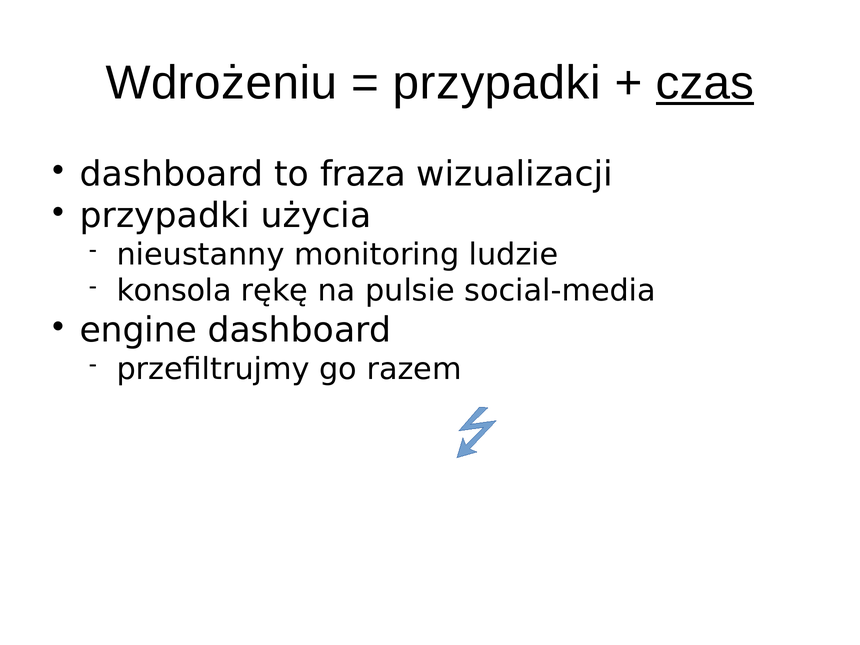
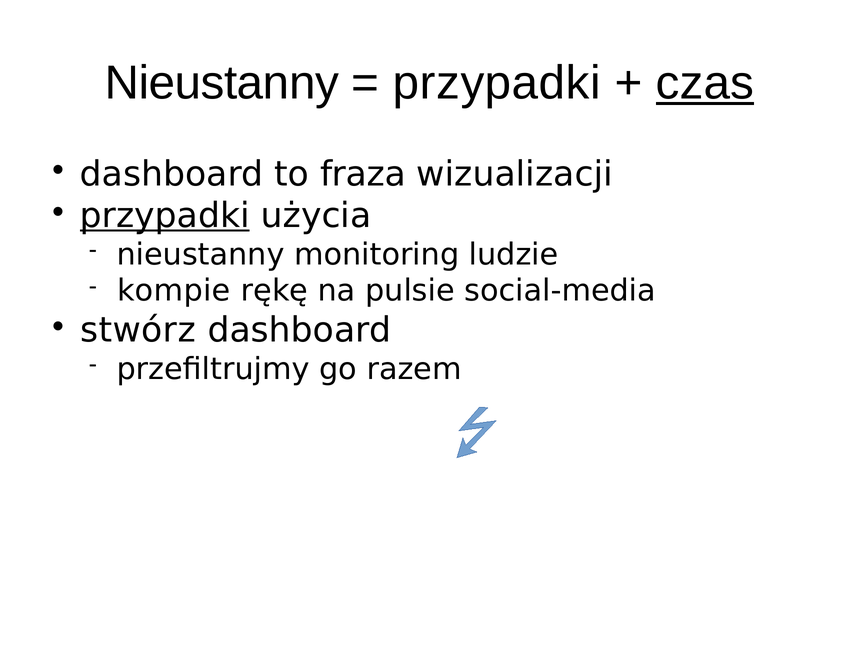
Wdrożeniu at (221, 83): Wdrożeniu -> Nieustanny
przypadki at (165, 216) underline: none -> present
konsola: konsola -> kompie
engine: engine -> stwórz
